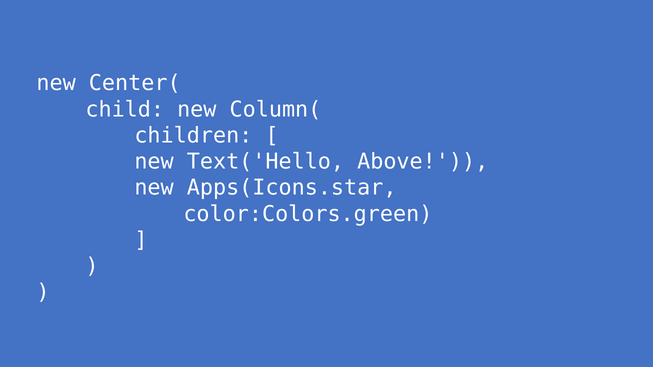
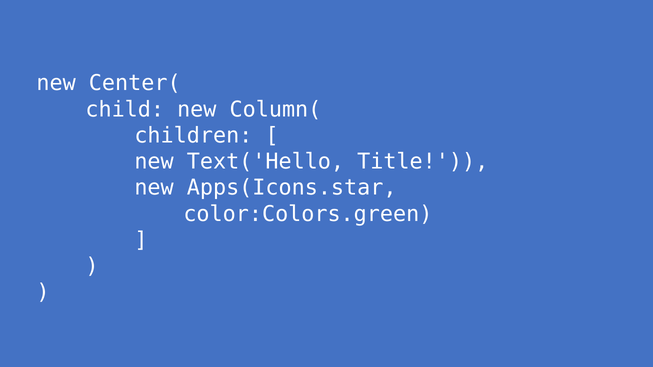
Above: Above -> Title
